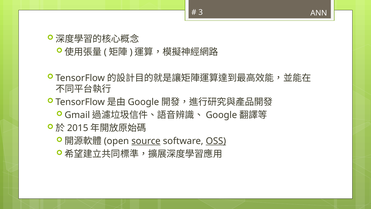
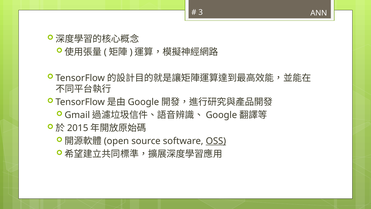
source underline: present -> none
